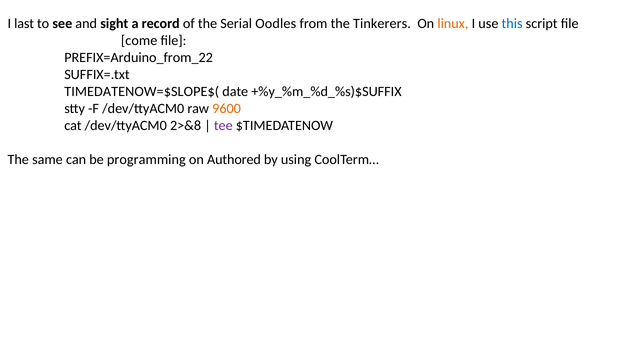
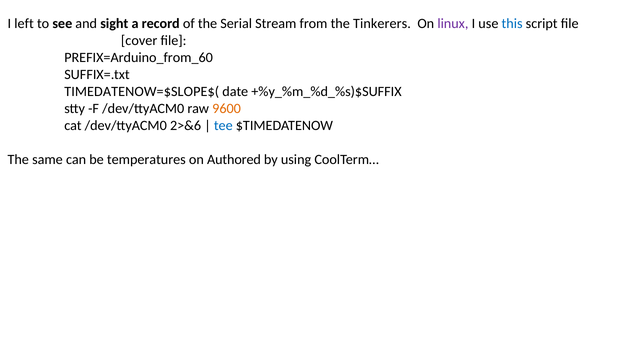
last: last -> left
Oodles: Oodles -> Stream
linux colour: orange -> purple
come: come -> cover
PREFIX=Arduino_from_22: PREFIX=Arduino_from_22 -> PREFIX=Arduino_from_60
2>&8: 2>&8 -> 2>&6
tee colour: purple -> blue
programming: programming -> temperatures
